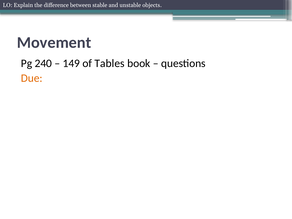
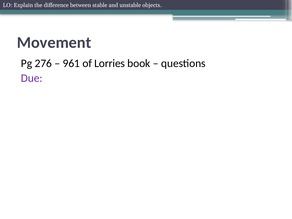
240: 240 -> 276
149: 149 -> 961
Tables: Tables -> Lorries
Due colour: orange -> purple
